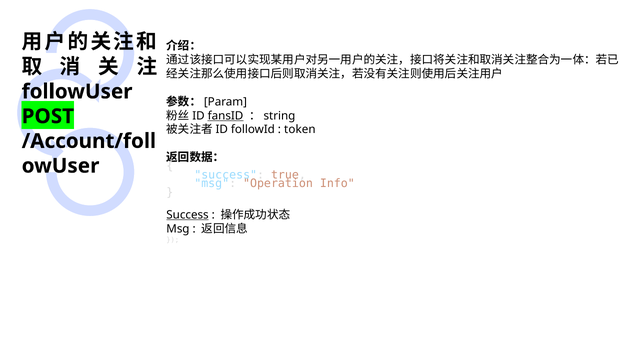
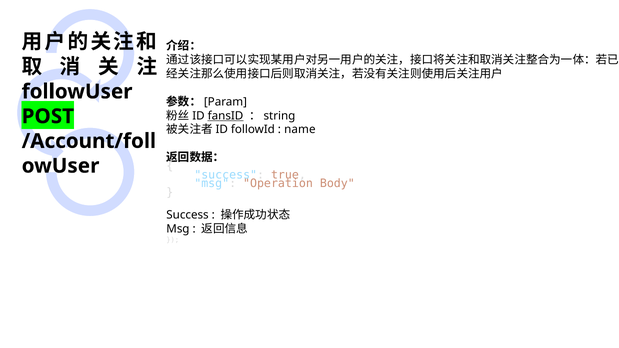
token: token -> name
Info: Info -> Body
Success at (188, 215) underline: present -> none
